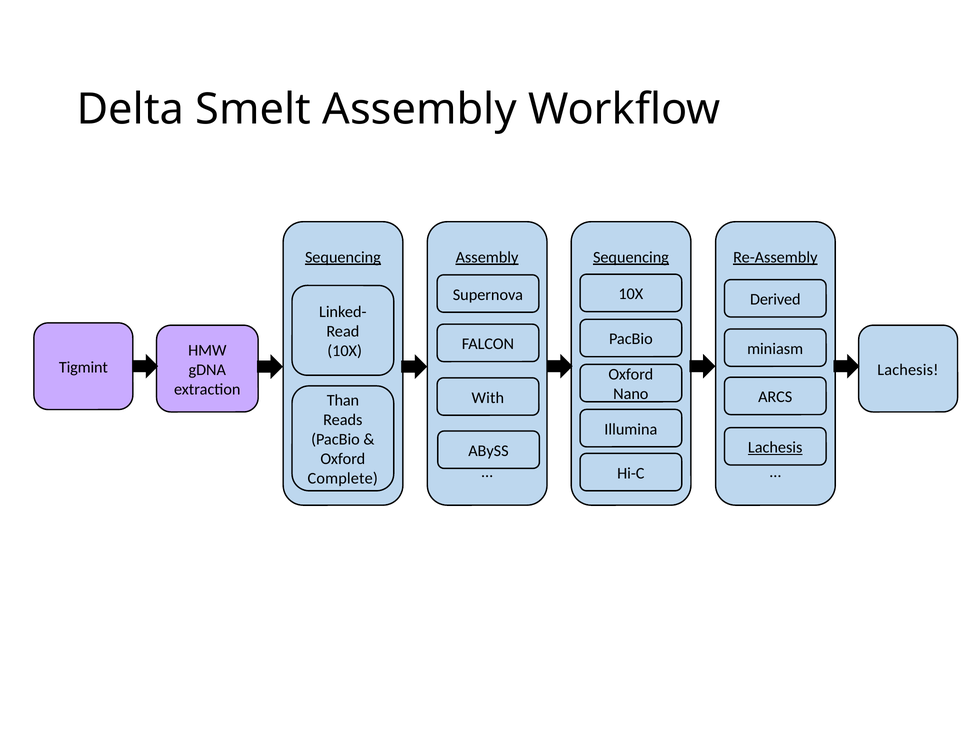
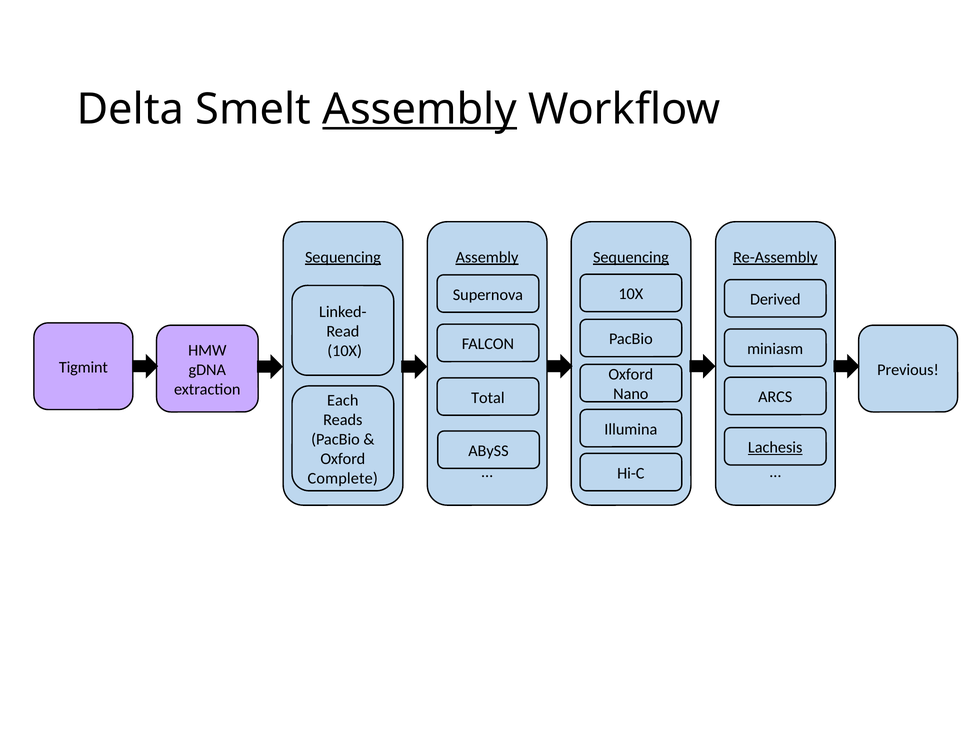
Assembly at (420, 109) underline: none -> present
Lachesis at (908, 370): Lachesis -> Previous
With: With -> Total
Than: Than -> Each
